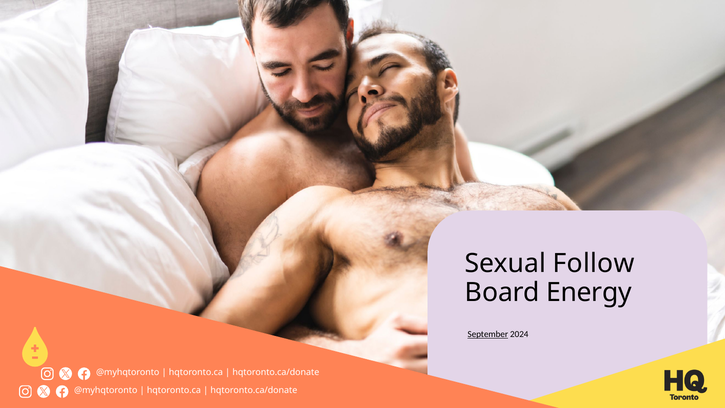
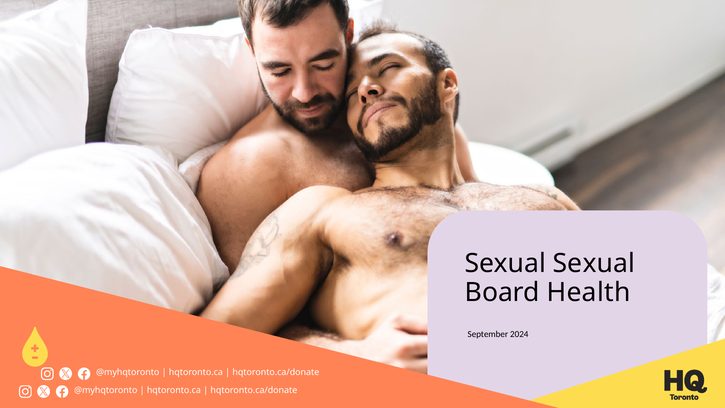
Sexual Follow: Follow -> Sexual
Energy: Energy -> Health
September underline: present -> none
